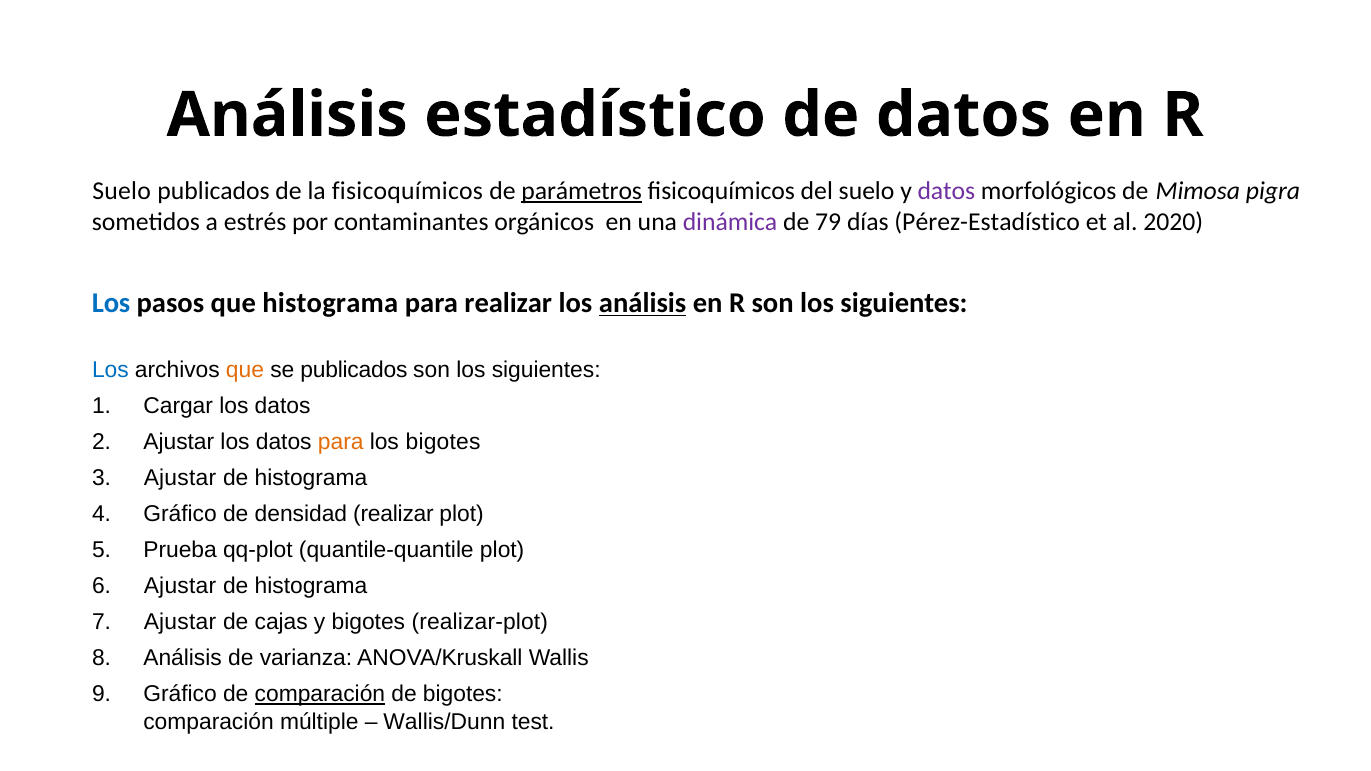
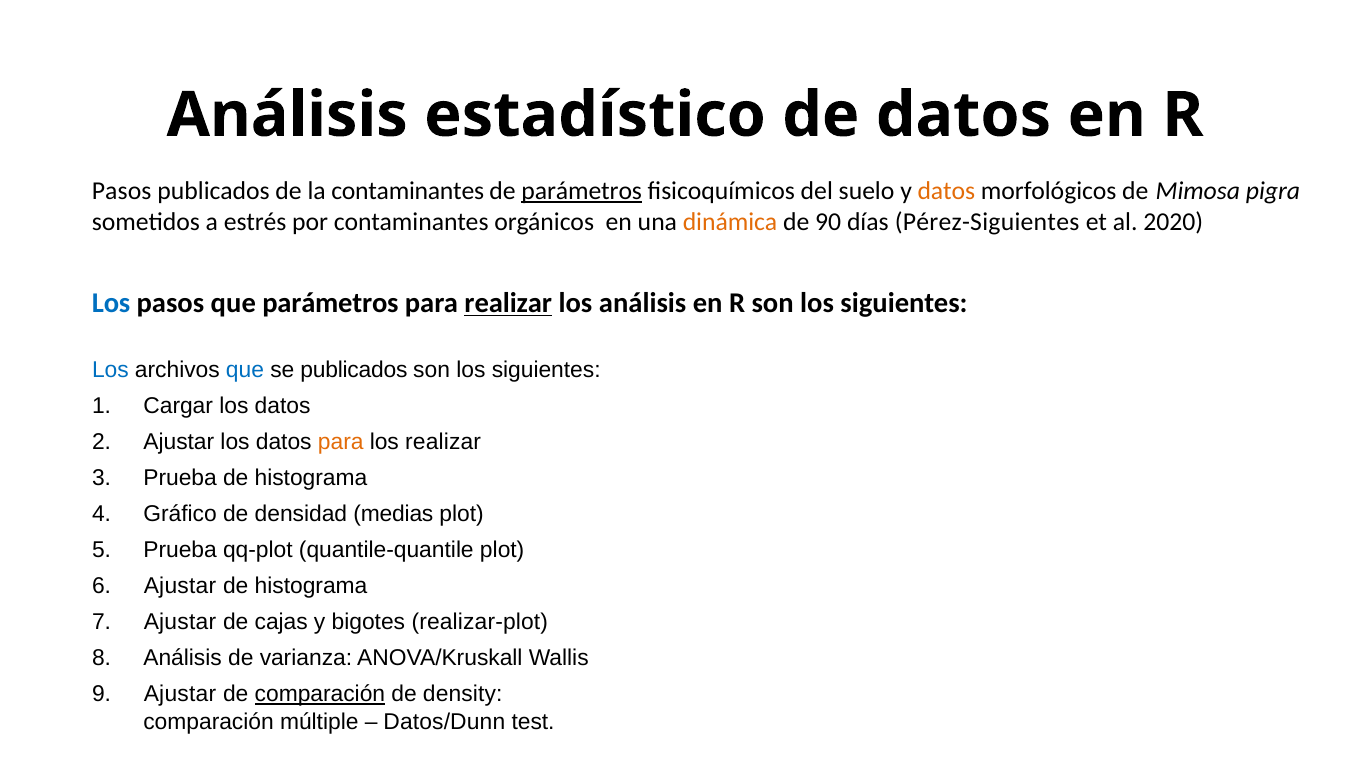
Suelo at (122, 191): Suelo -> Pasos
la fisicoquímicos: fisicoquímicos -> contaminantes
datos at (946, 191) colour: purple -> orange
dinámica colour: purple -> orange
79: 79 -> 90
Pérez-Estadístico: Pérez-Estadístico -> Pérez-Siguientes
que histograma: histograma -> parámetros
realizar at (508, 303) underline: none -> present
análisis at (643, 303) underline: present -> none
que at (245, 370) colour: orange -> blue
los bigotes: bigotes -> realizar
Ajustar at (180, 478): Ajustar -> Prueba
densidad realizar: realizar -> medias
Gráfico at (180, 694): Gráfico -> Ajustar
de bigotes: bigotes -> density
Wallis/Dunn: Wallis/Dunn -> Datos/Dunn
